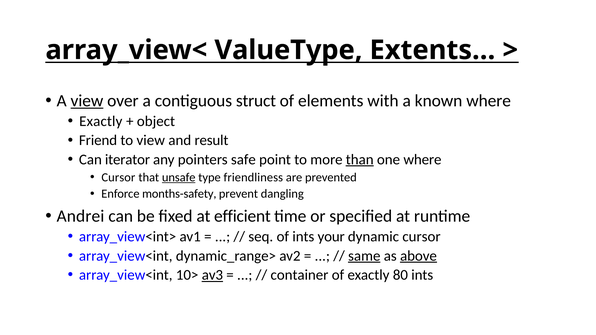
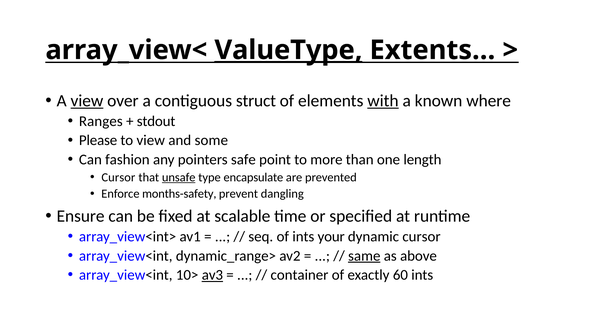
ValueType underline: none -> present
with underline: none -> present
Exactly at (101, 121): Exactly -> Ranges
object: object -> stdout
Friend: Friend -> Please
result: result -> some
iterator: iterator -> fashion
than underline: present -> none
one where: where -> length
friendliness: friendliness -> encapsulate
Andrei: Andrei -> Ensure
efficient: efficient -> scalable
above underline: present -> none
80: 80 -> 60
